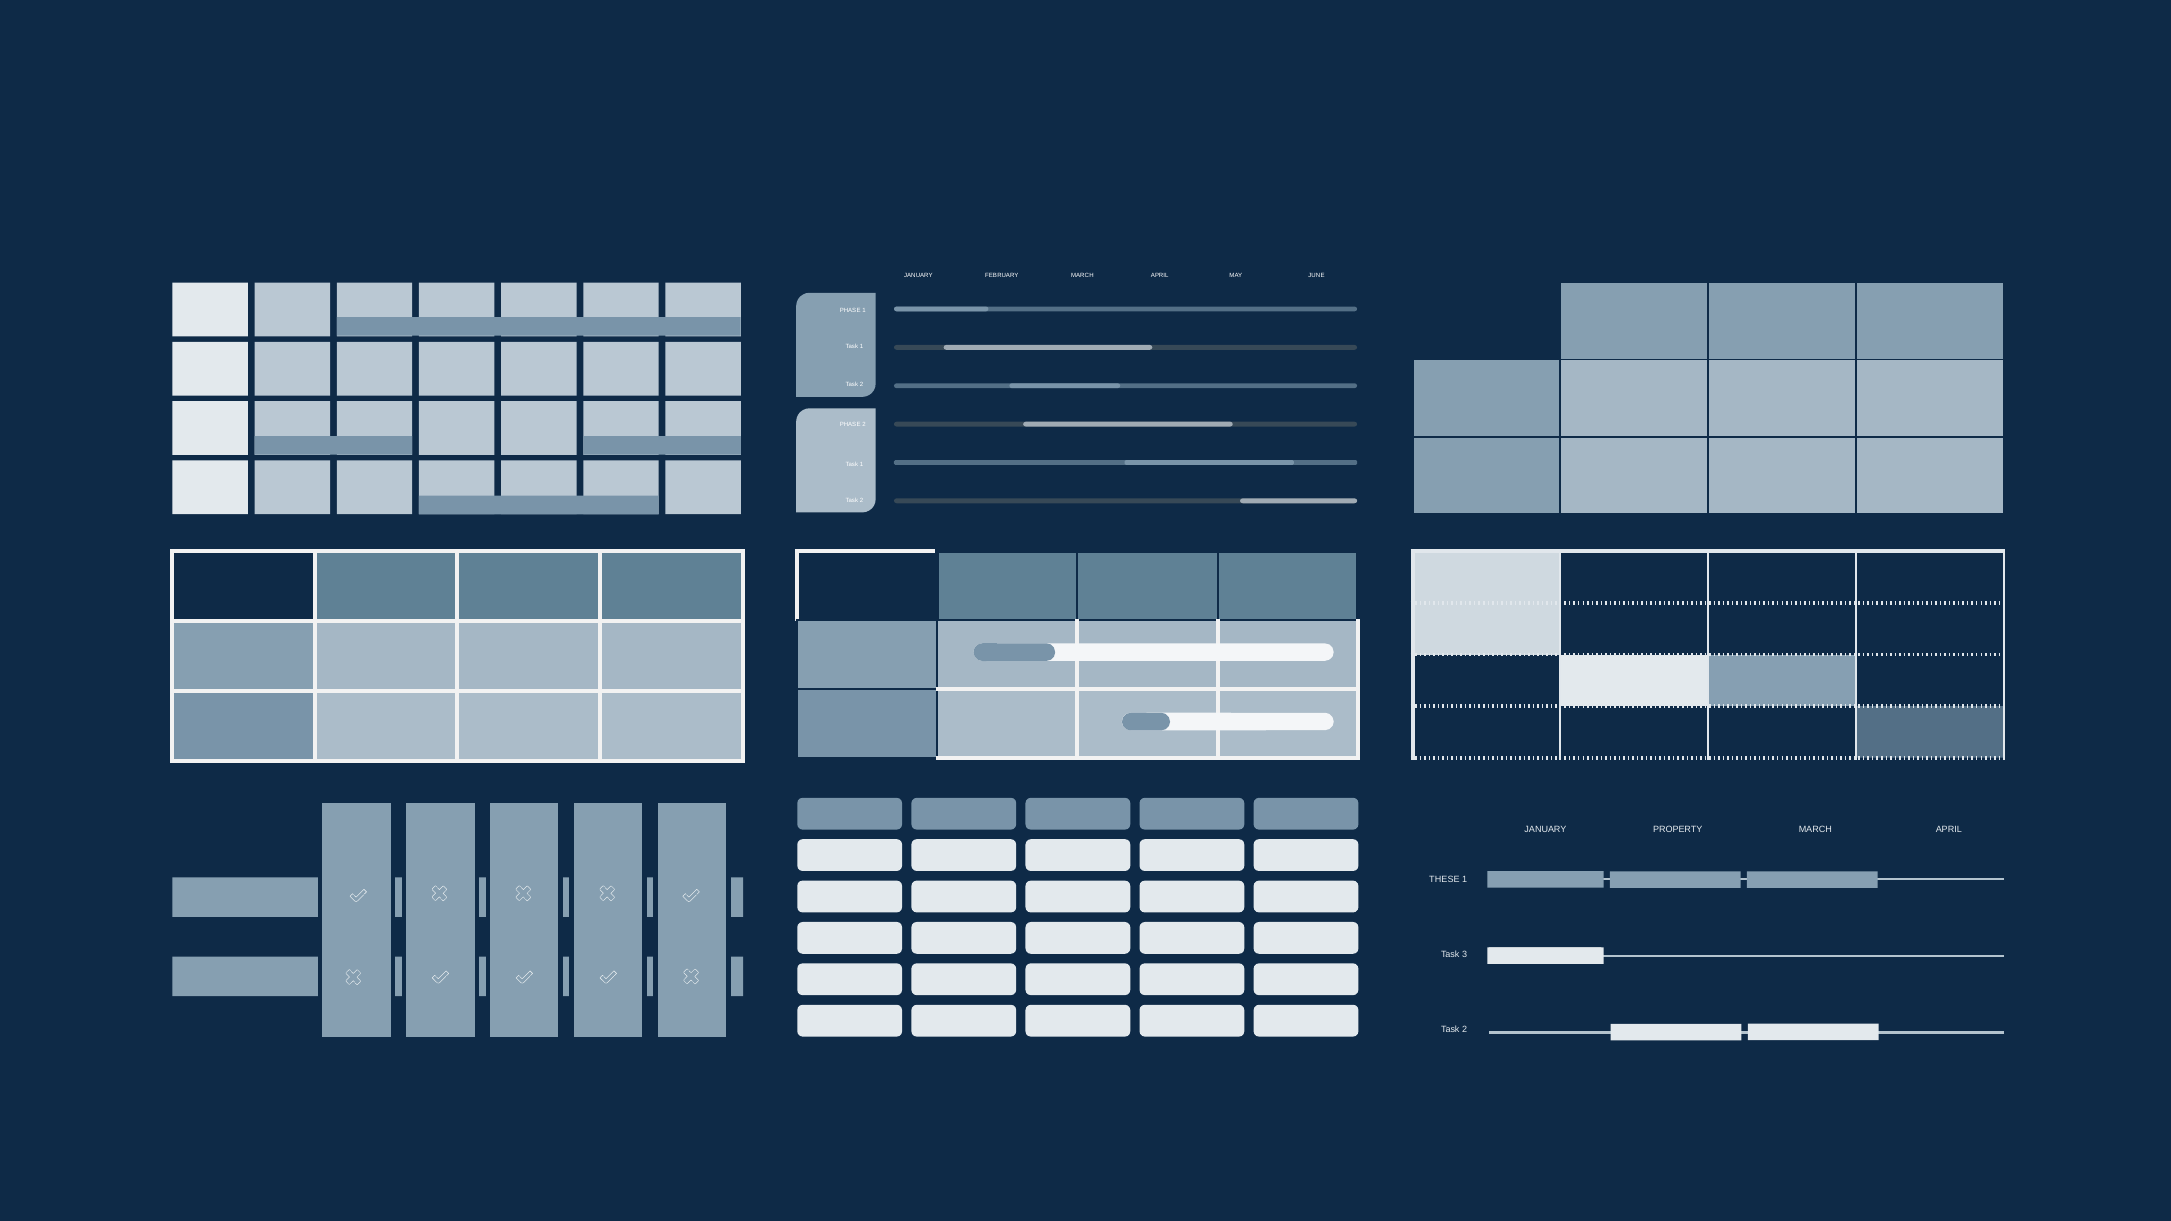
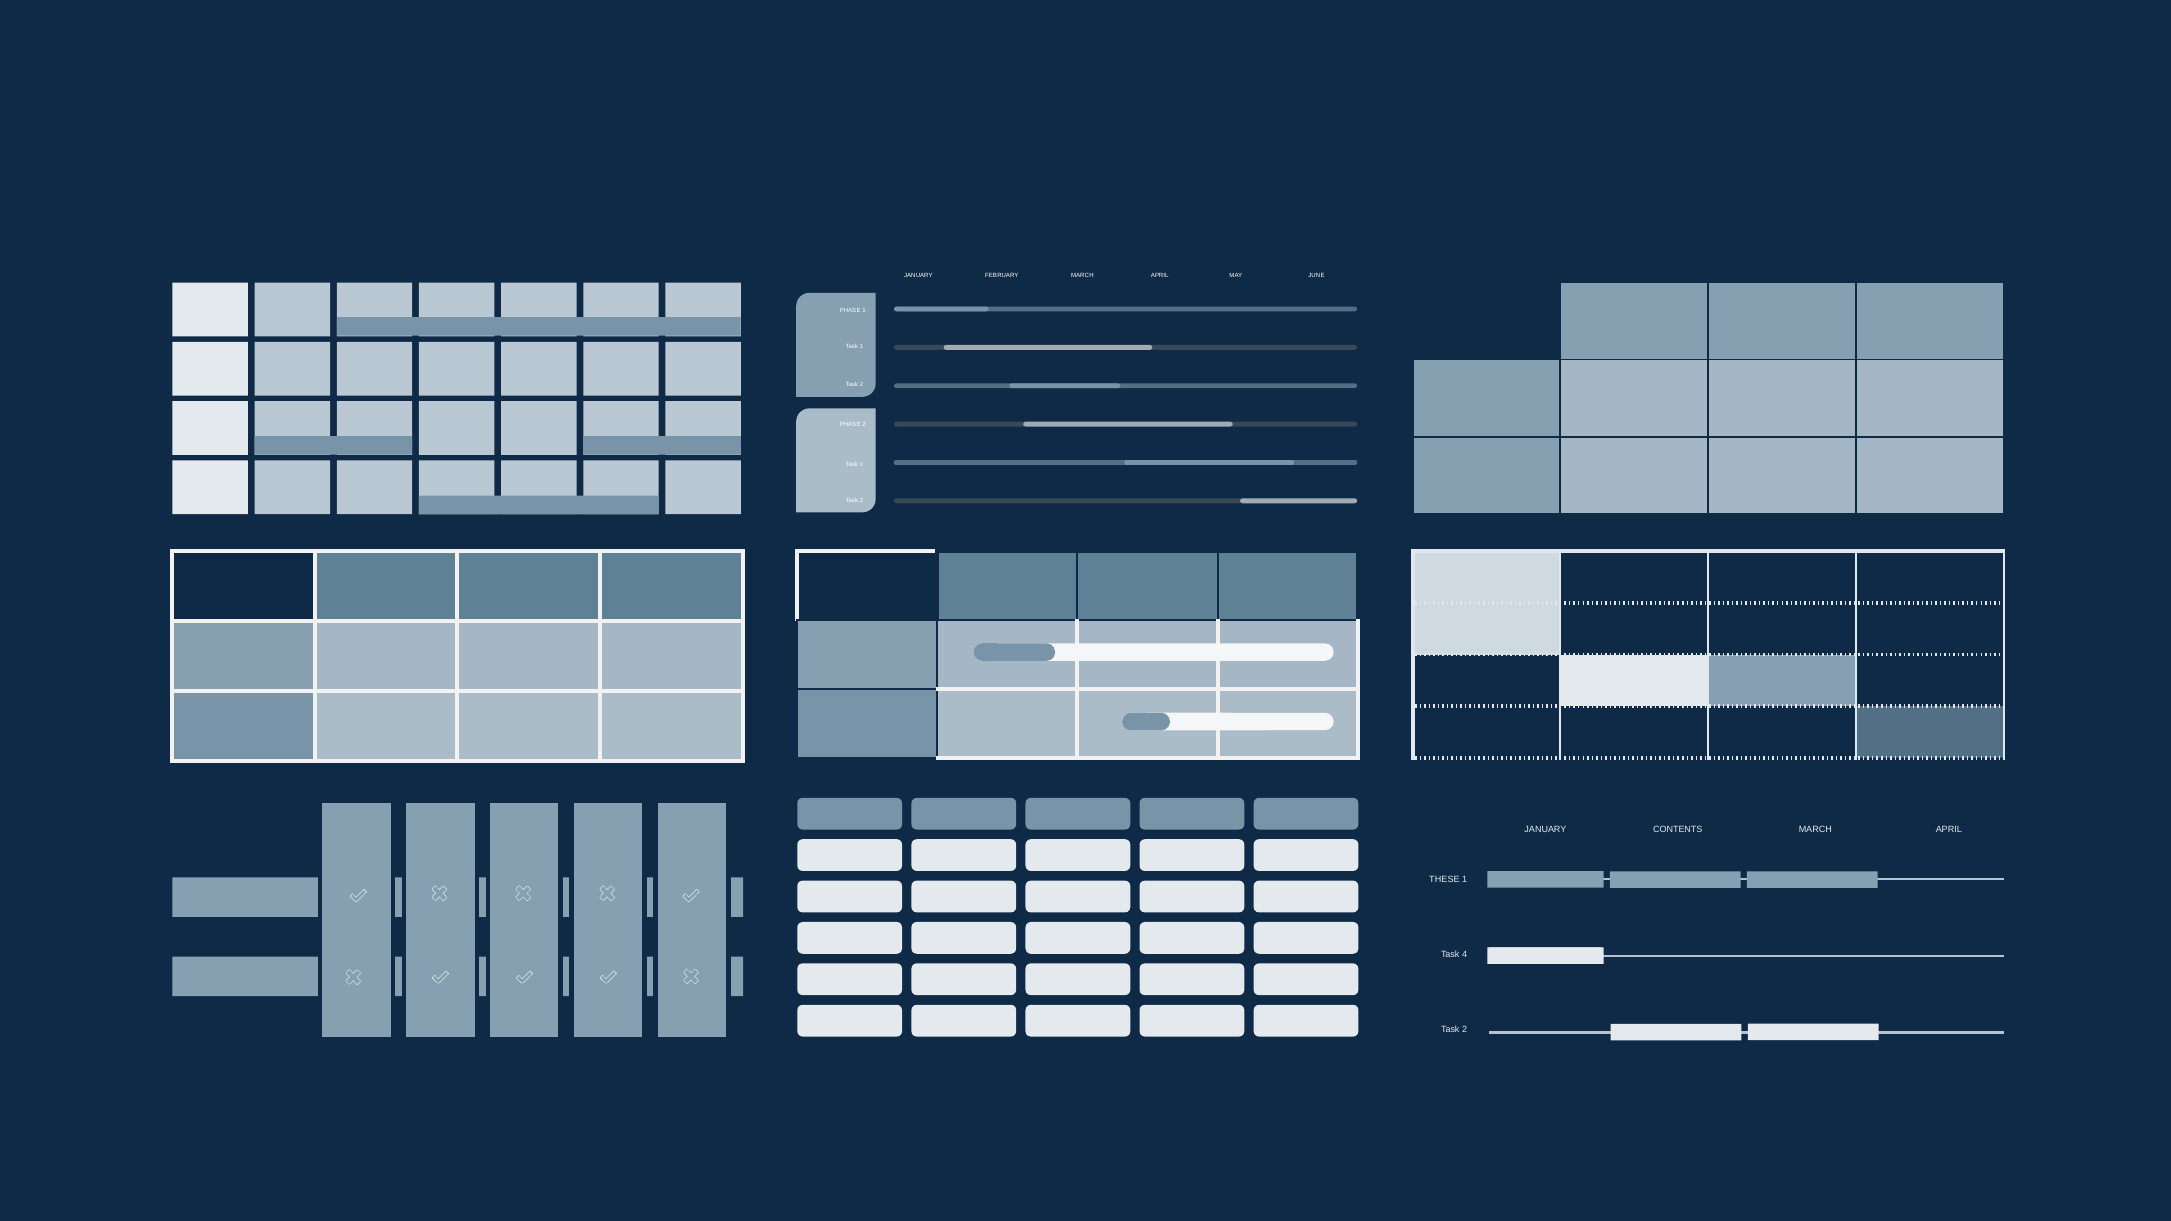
PROPERTY: PROPERTY -> CONTENTS
3: 3 -> 4
